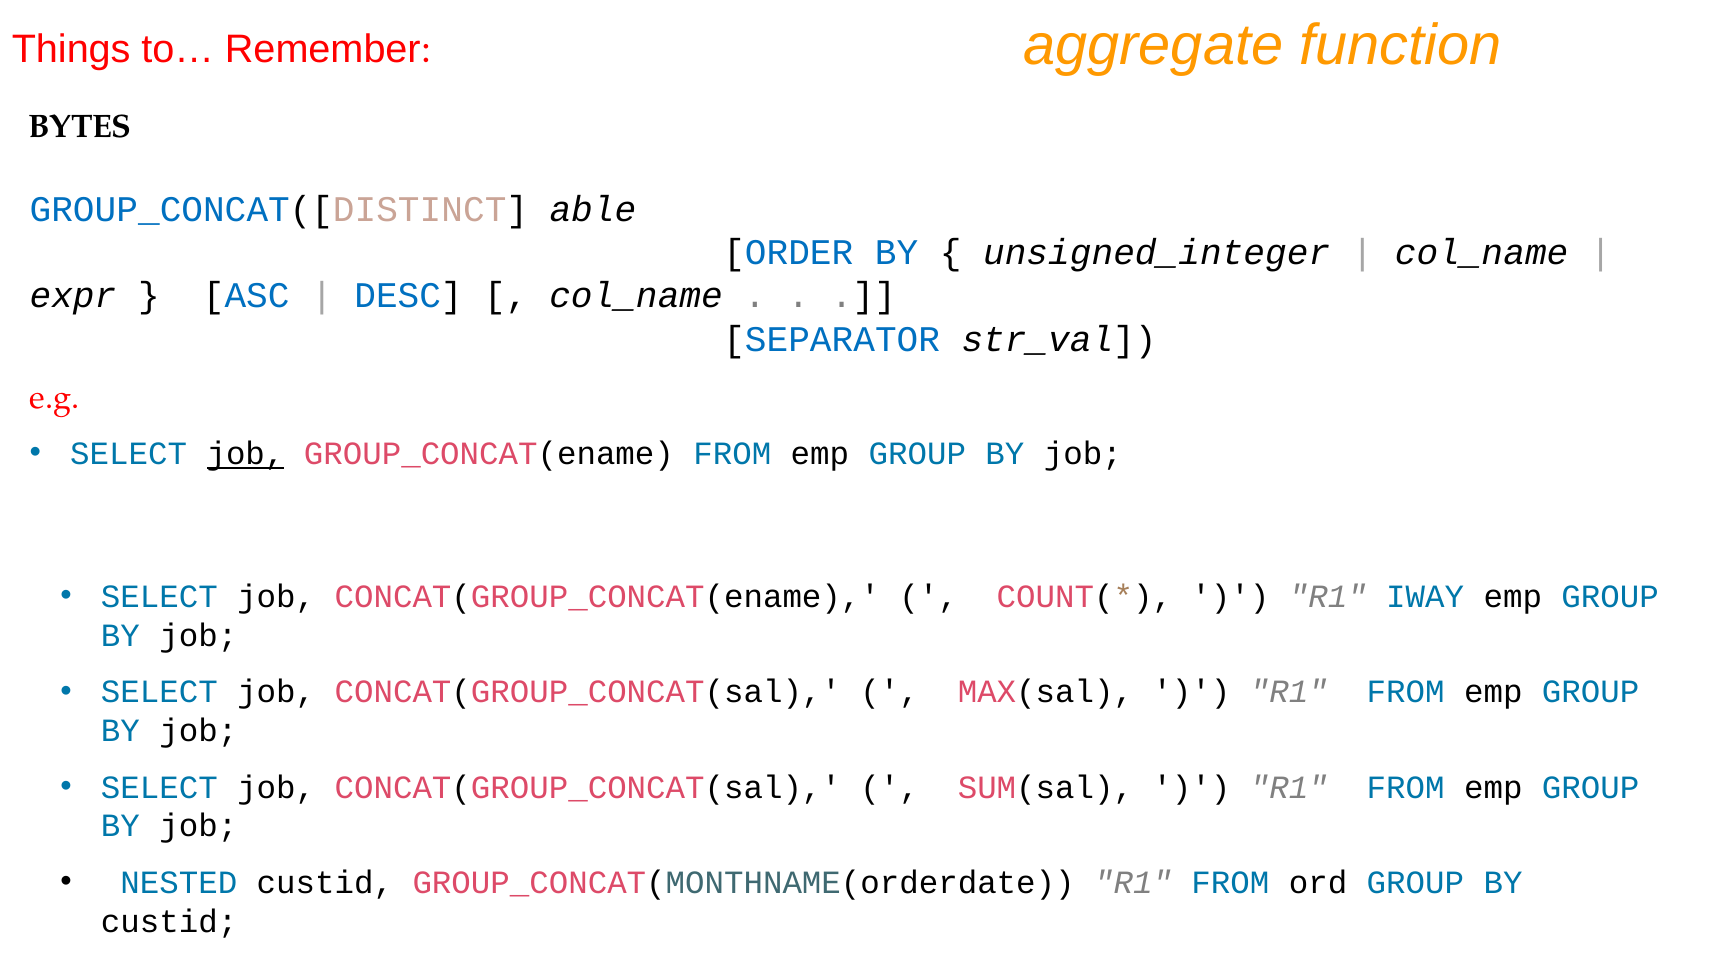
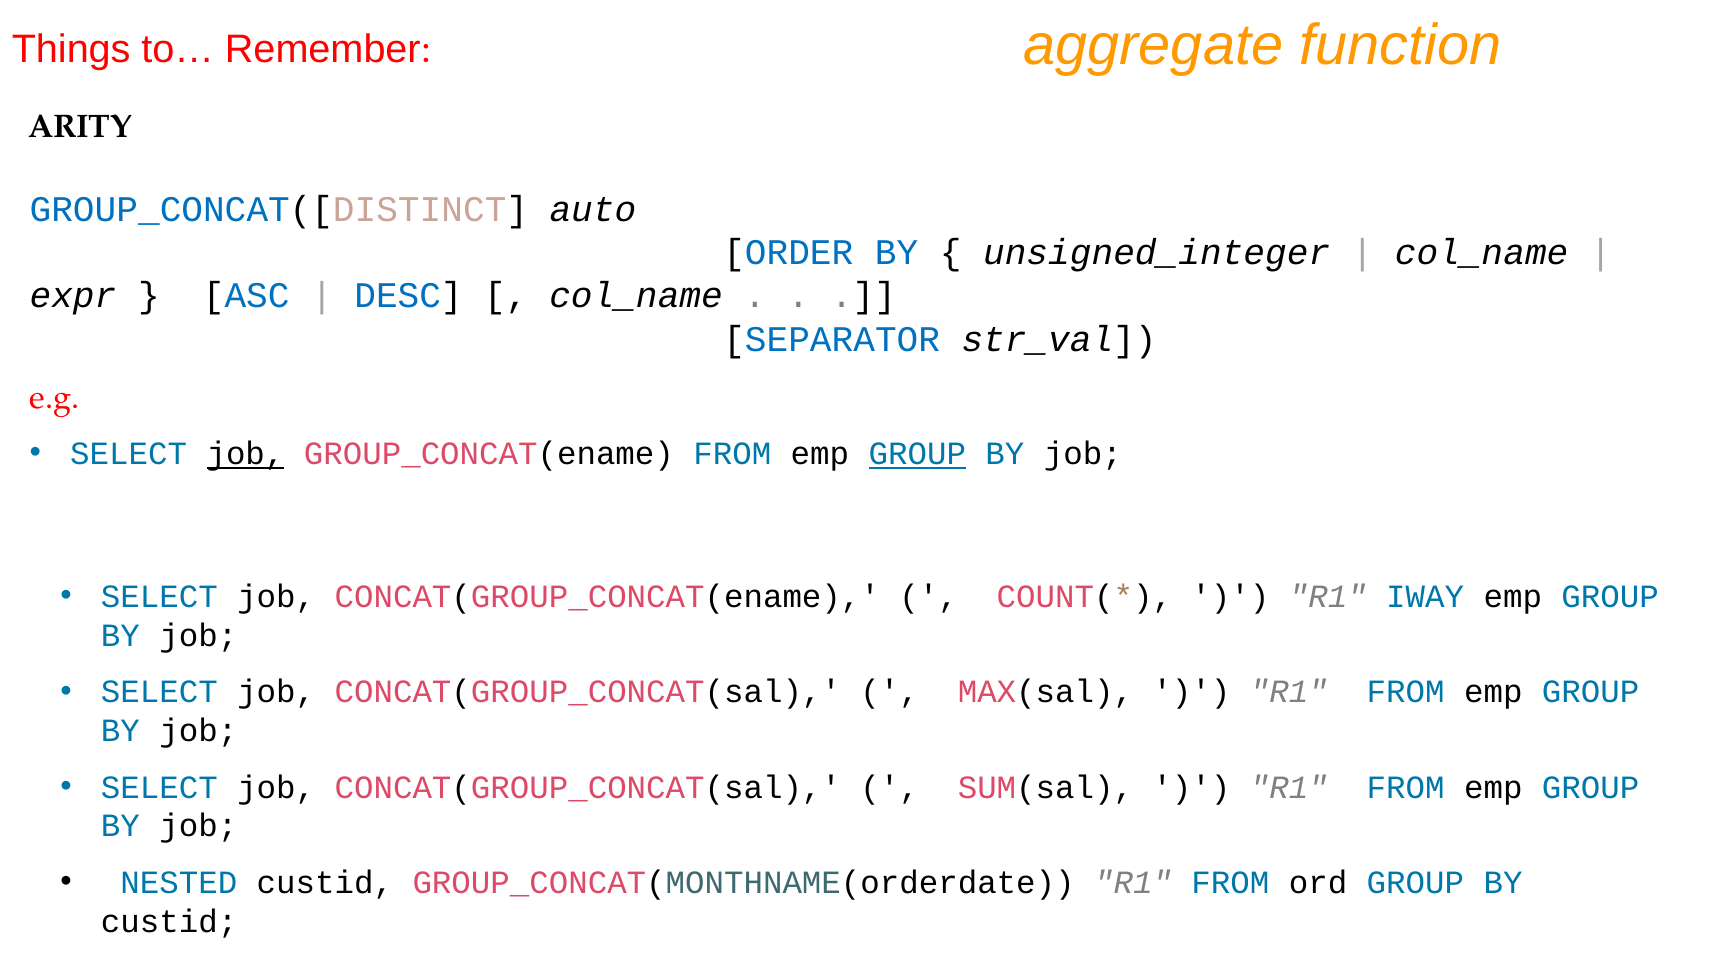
BYTES: BYTES -> ARITY
able: able -> auto
GROUP at (917, 454) underline: none -> present
